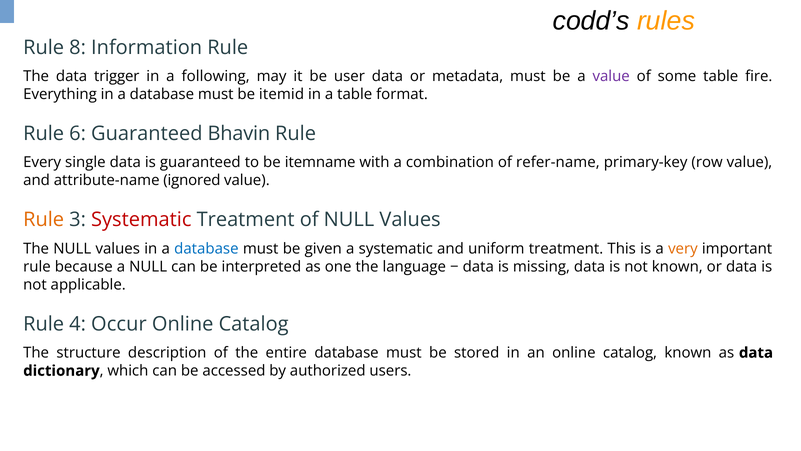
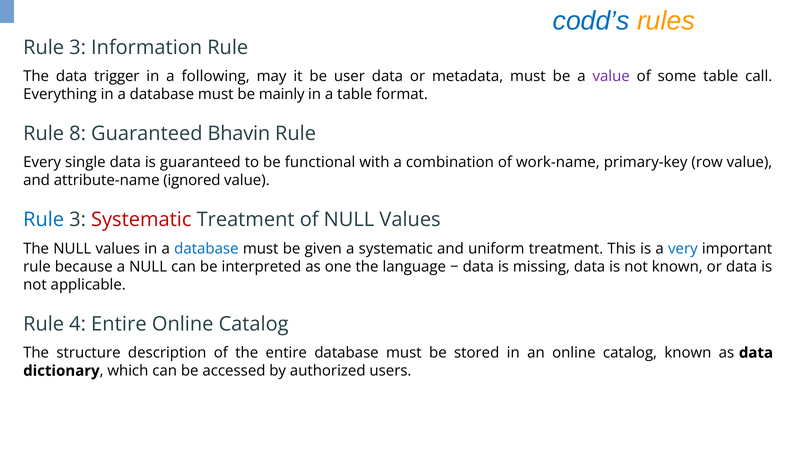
codd’s colour: black -> blue
8 at (78, 47): 8 -> 3
fire: fire -> call
itemid: itemid -> mainly
6: 6 -> 8
itemname: itemname -> functional
refer-name: refer-name -> work-name
Rule at (44, 220) colour: orange -> blue
very colour: orange -> blue
4 Occur: Occur -> Entire
